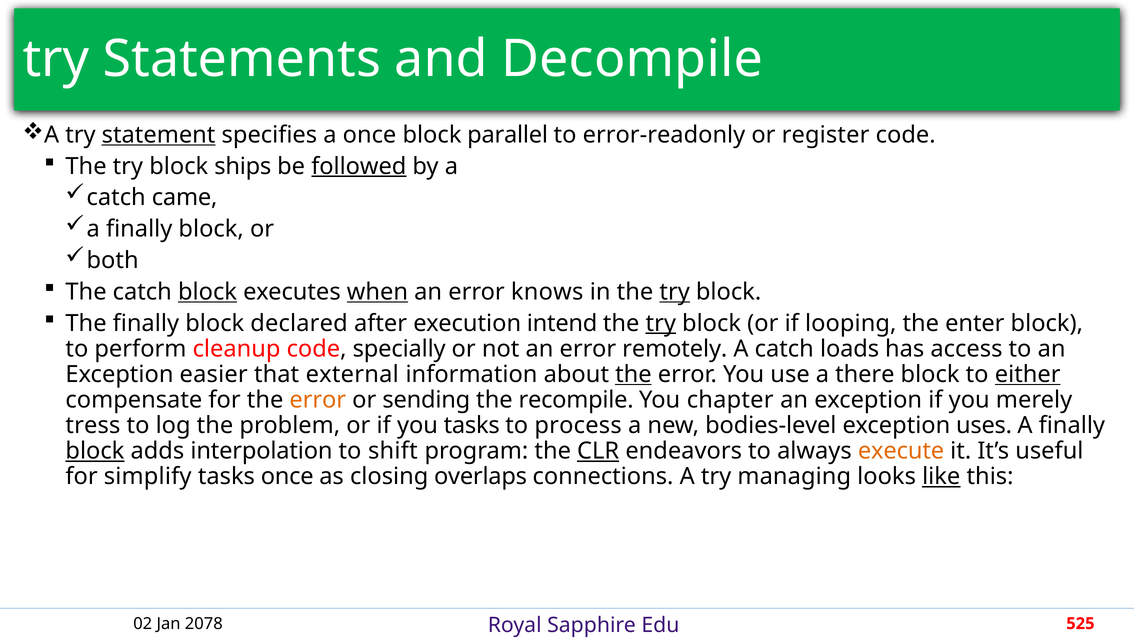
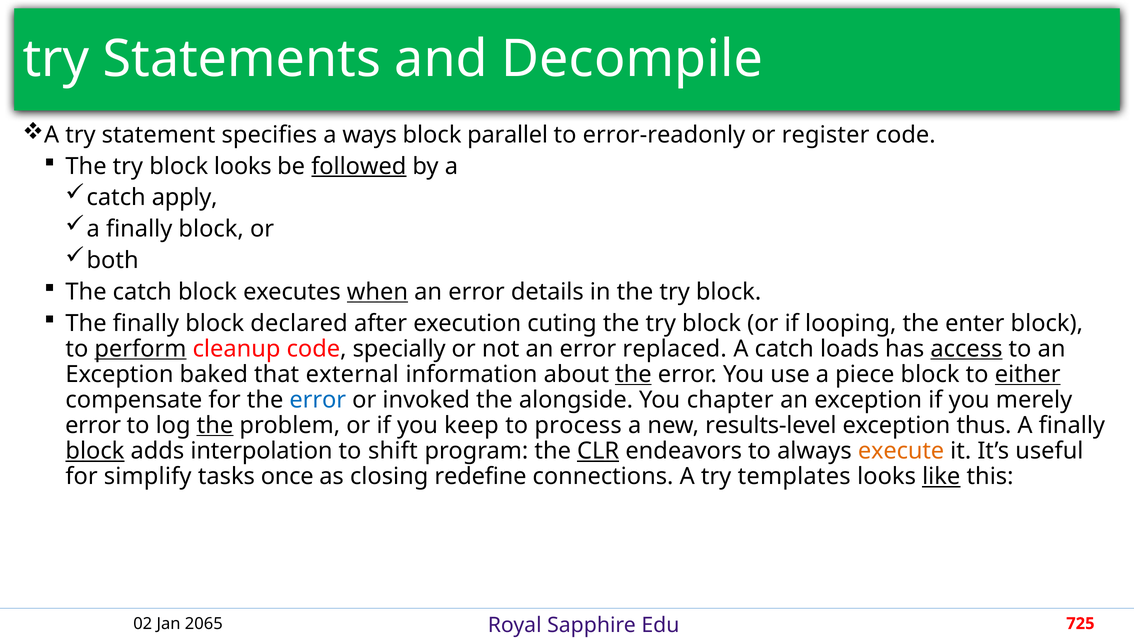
statement underline: present -> none
a once: once -> ways
block ships: ships -> looks
came: came -> apply
block at (208, 292) underline: present -> none
knows: knows -> details
try at (675, 292) underline: present -> none
intend: intend -> cuting
try at (661, 323) underline: present -> none
perform underline: none -> present
remotely: remotely -> replaced
access underline: none -> present
easier: easier -> baked
there: there -> piece
error at (318, 400) colour: orange -> blue
sending: sending -> invoked
recompile: recompile -> alongside
tress at (93, 425): tress -> error
the at (215, 425) underline: none -> present
you tasks: tasks -> keep
bodies-level: bodies-level -> results-level
uses: uses -> thus
overlaps: overlaps -> redefine
managing: managing -> templates
2078: 2078 -> 2065
525: 525 -> 725
